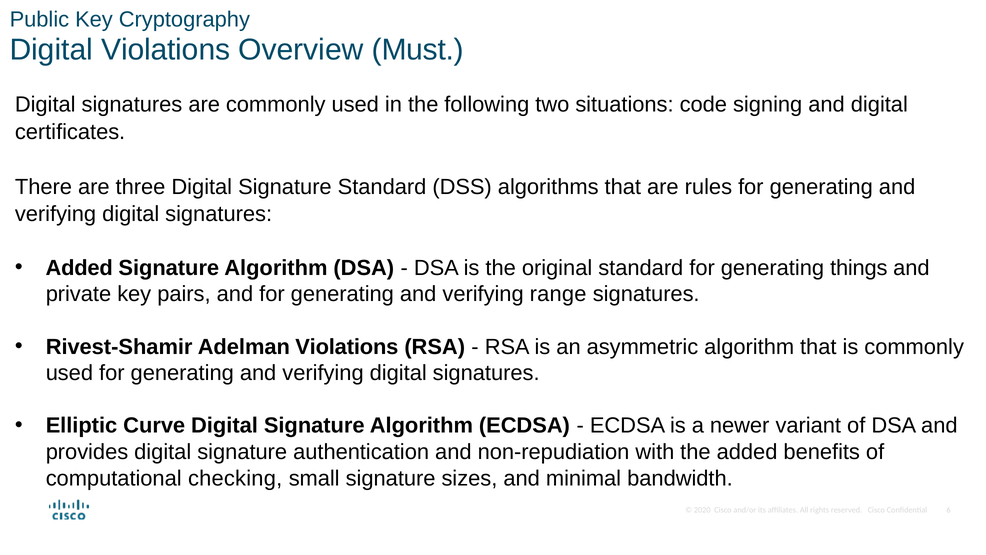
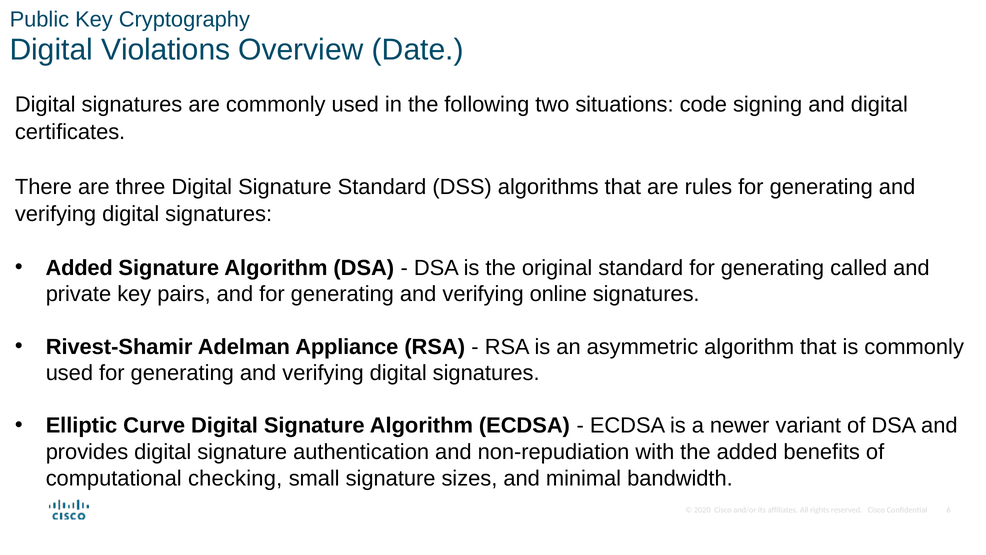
Must: Must -> Date
things: things -> called
range: range -> online
Adelman Violations: Violations -> Appliance
